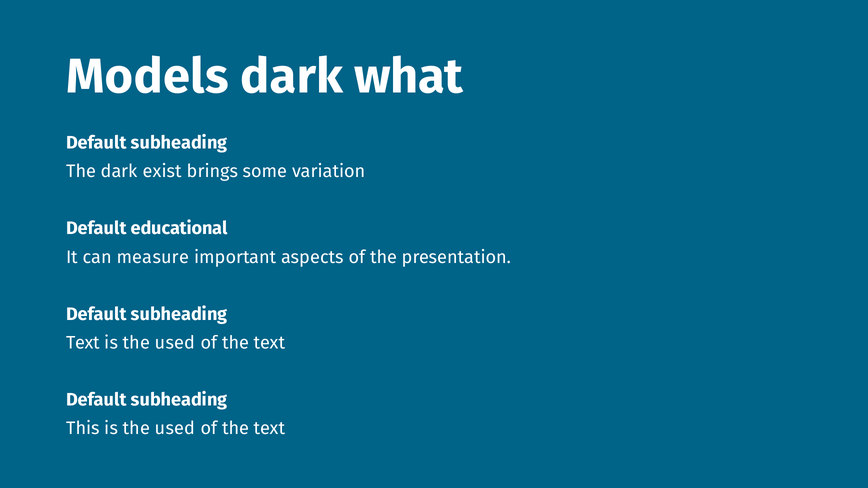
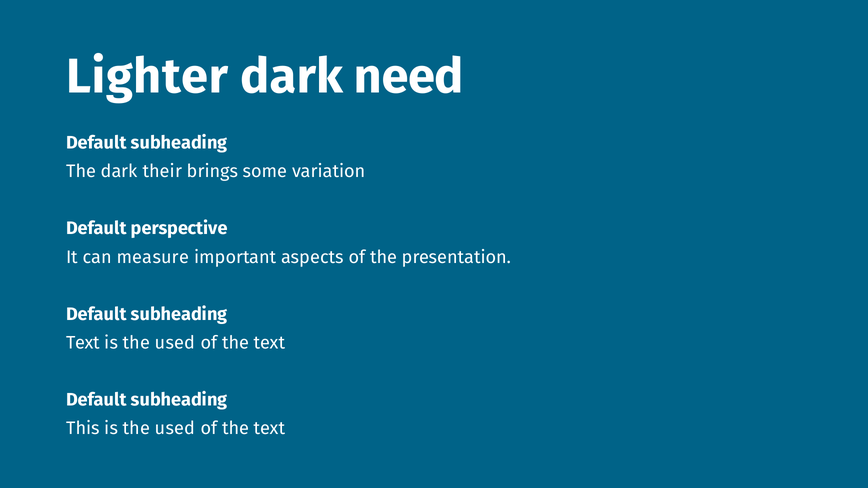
Models: Models -> Lighter
what: what -> need
exist: exist -> their
educational: educational -> perspective
